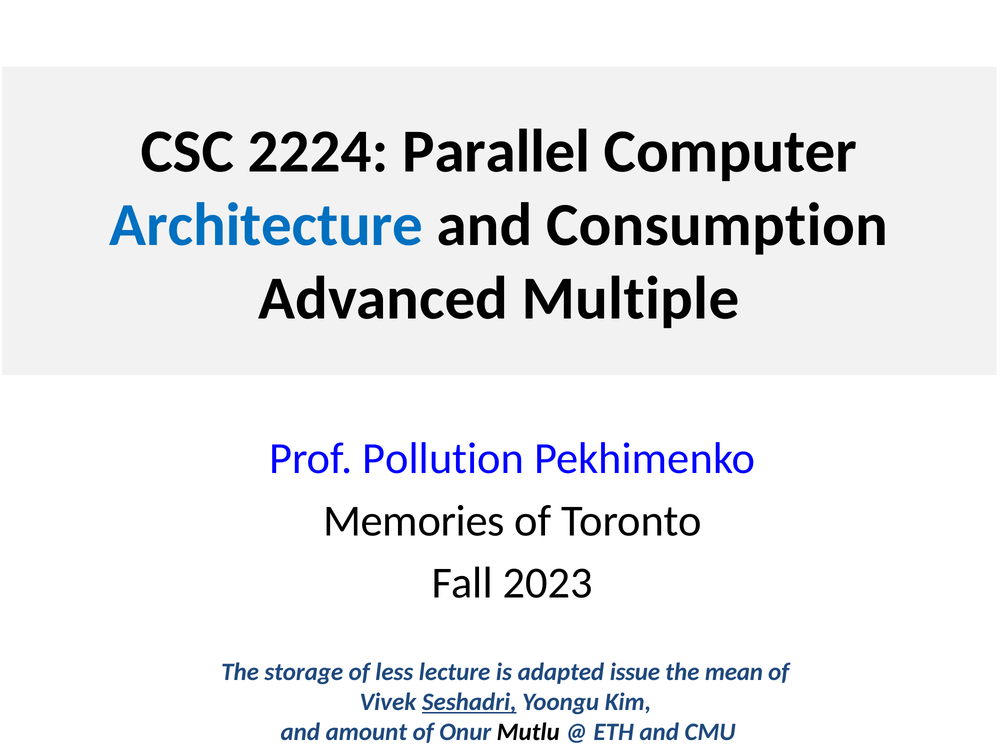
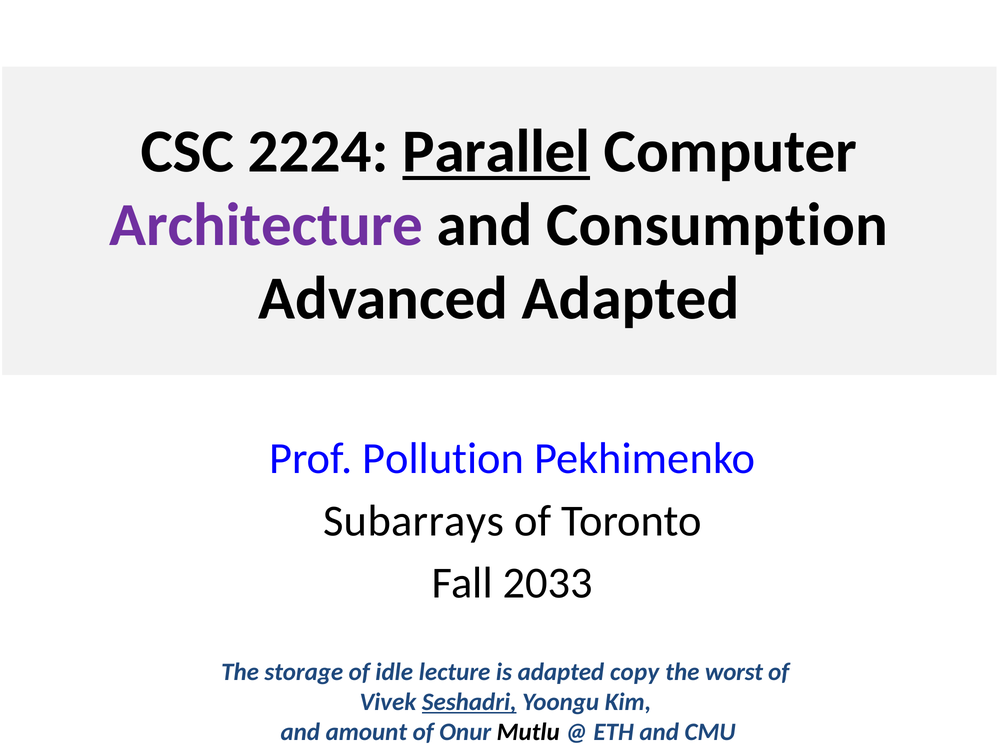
Parallel underline: none -> present
Architecture colour: blue -> purple
Advanced Multiple: Multiple -> Adapted
Memories: Memories -> Subarrays
2023: 2023 -> 2033
less: less -> idle
issue: issue -> copy
mean: mean -> worst
